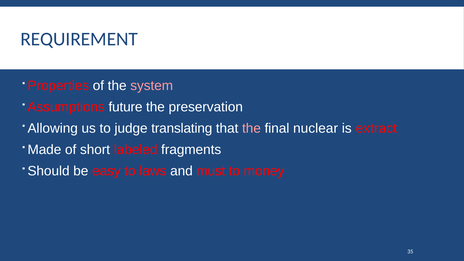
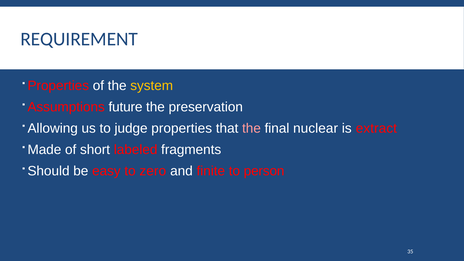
system colour: pink -> yellow
translating: translating -> properties
laws: laws -> zero
must: must -> finite
money: money -> person
